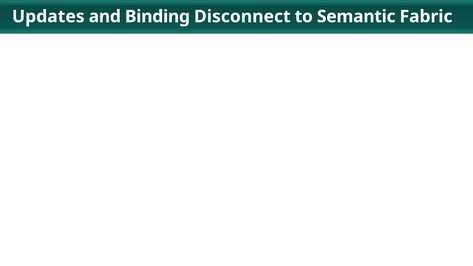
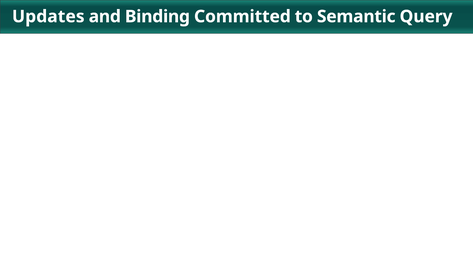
Disconnect: Disconnect -> Committed
Fabric: Fabric -> Query
